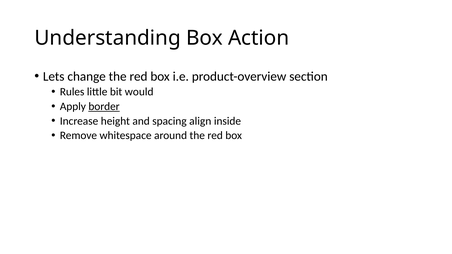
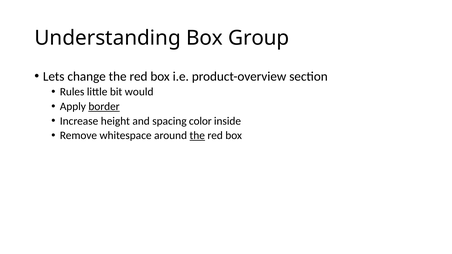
Action: Action -> Group
align: align -> color
the at (197, 136) underline: none -> present
